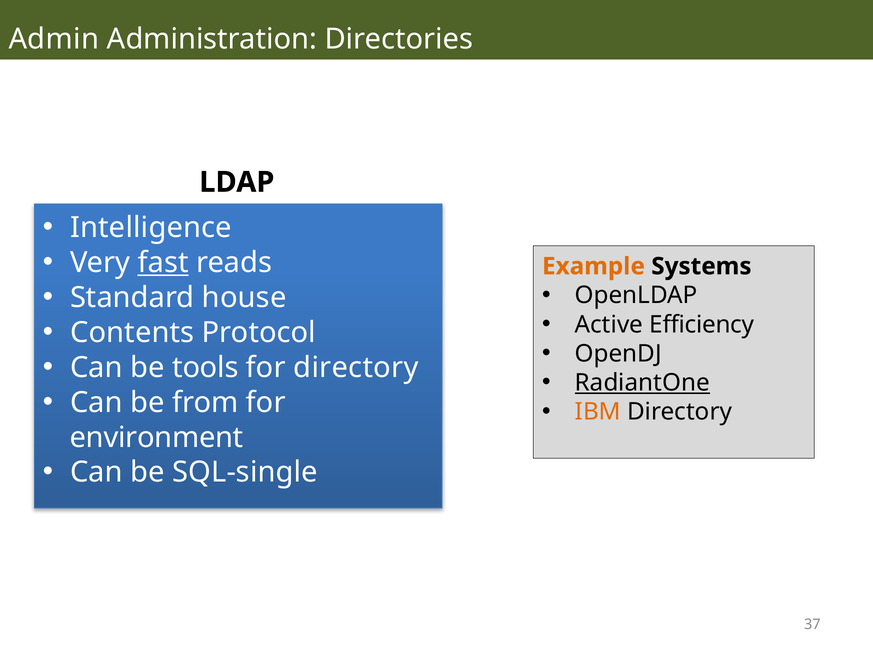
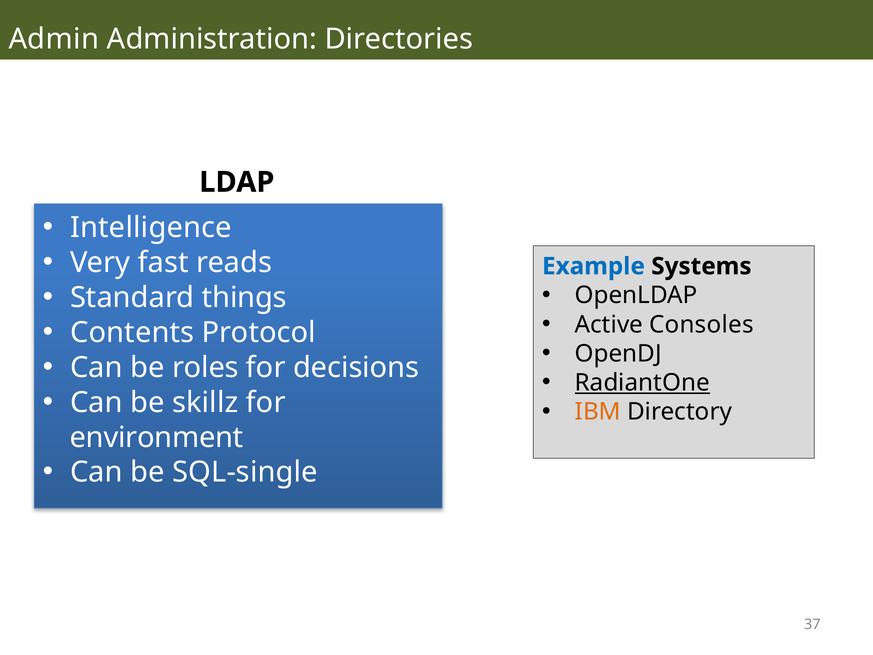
fast underline: present -> none
Example colour: orange -> blue
house: house -> things
Efficiency: Efficiency -> Consoles
tools: tools -> roles
for directory: directory -> decisions
from: from -> skillz
